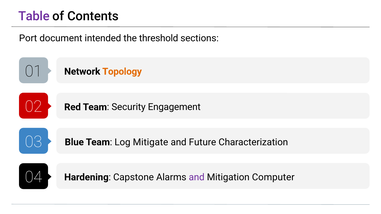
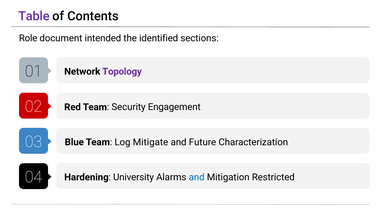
Port: Port -> Role
threshold: threshold -> identified
Topology colour: orange -> purple
Capstone: Capstone -> University
and at (197, 177) colour: purple -> blue
Computer: Computer -> Restricted
